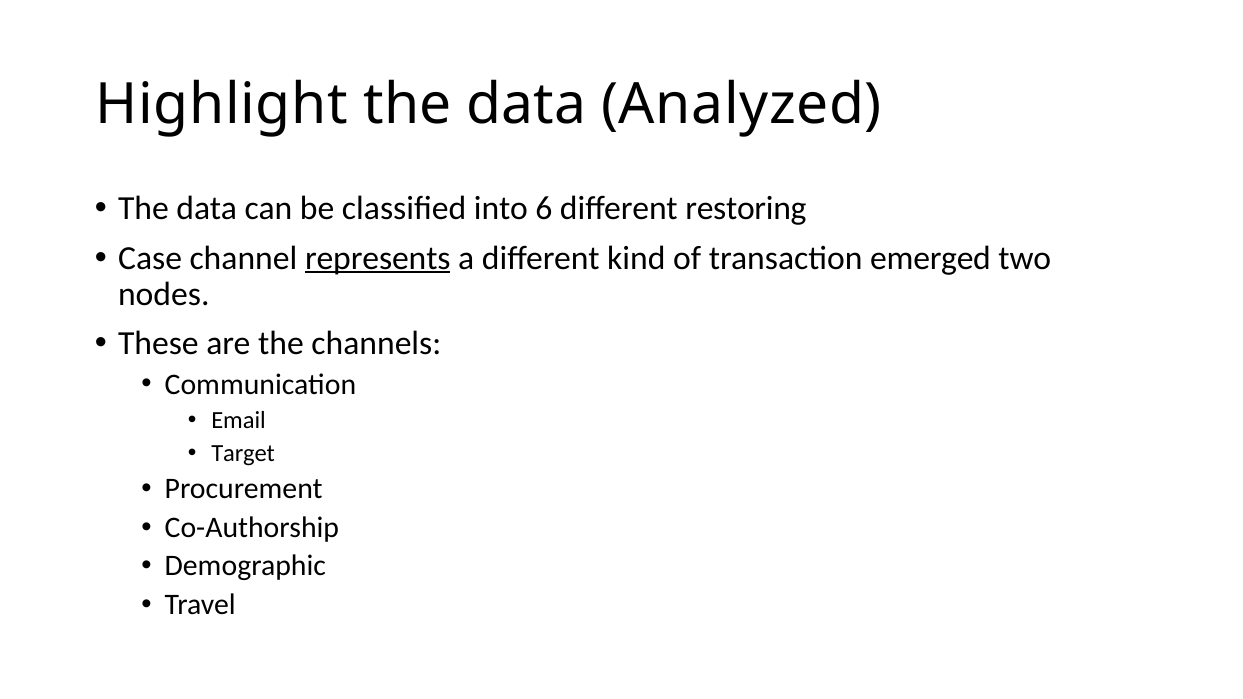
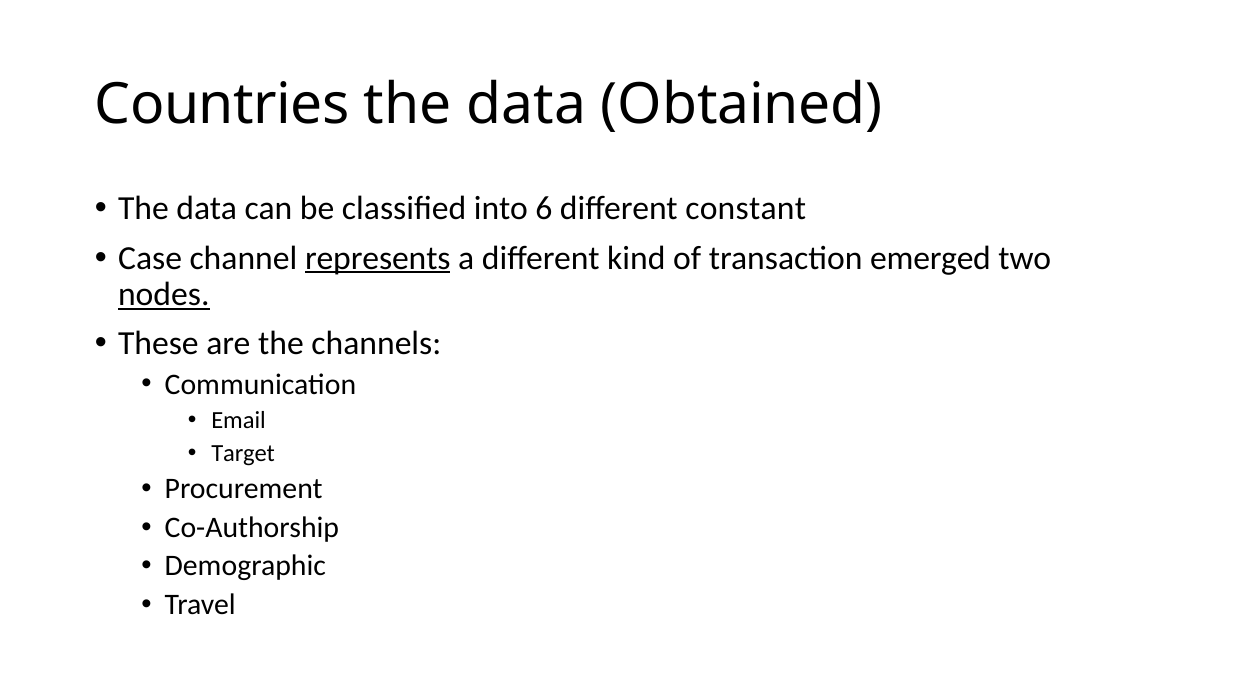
Highlight: Highlight -> Countries
Analyzed: Analyzed -> Obtained
restoring: restoring -> constant
nodes underline: none -> present
